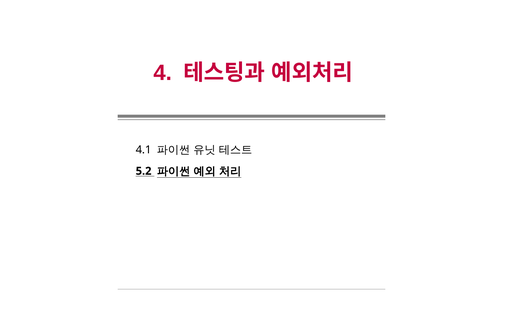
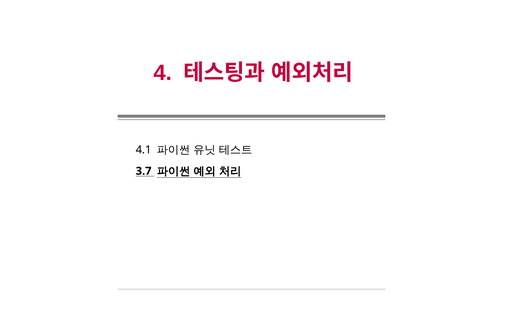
5.2: 5.2 -> 3.7
